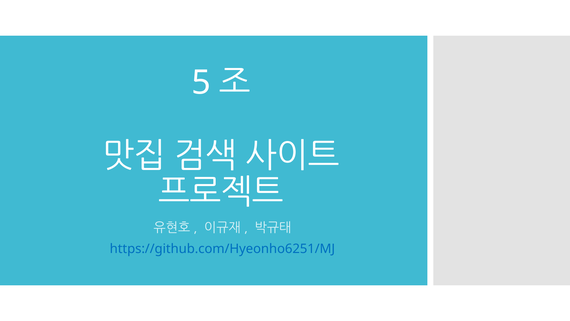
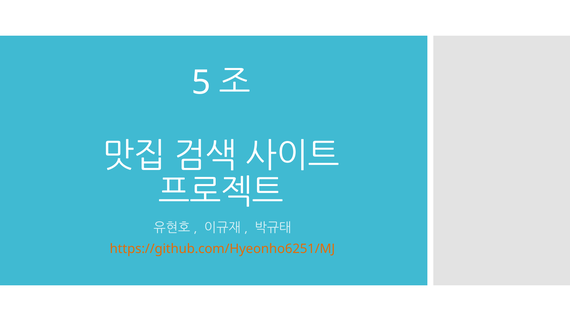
https://github.com/Hyeonho6251/MJ colour: blue -> orange
